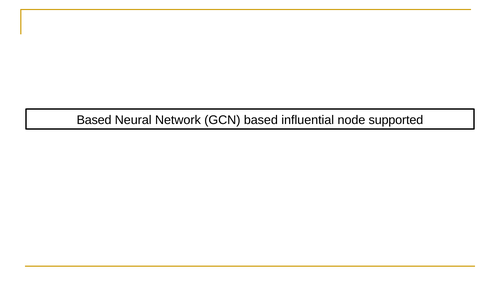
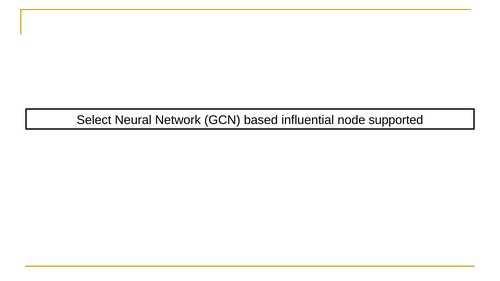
Based at (94, 120): Based -> Select
